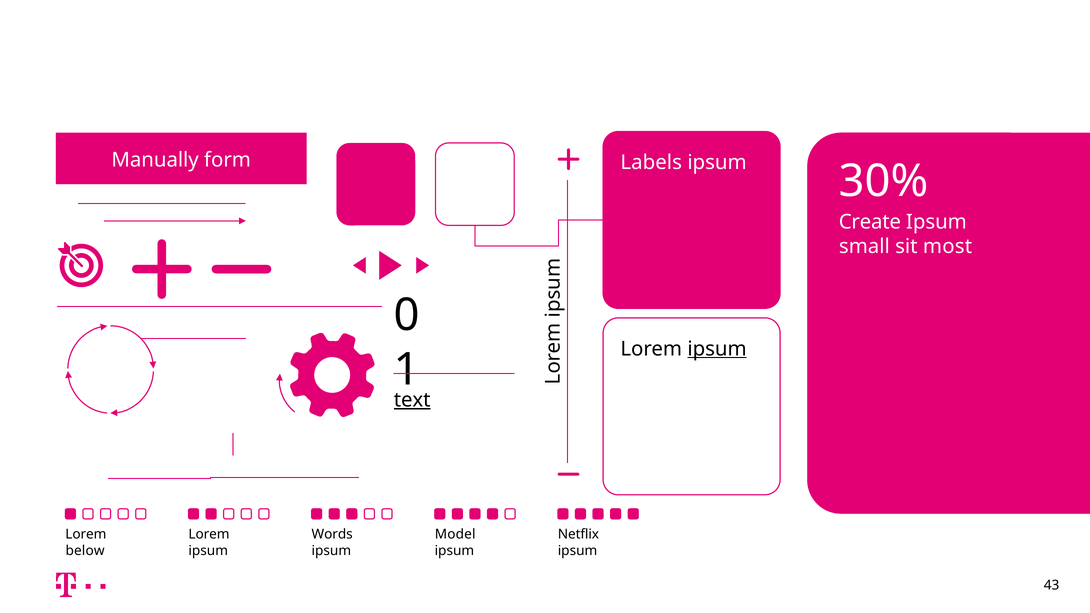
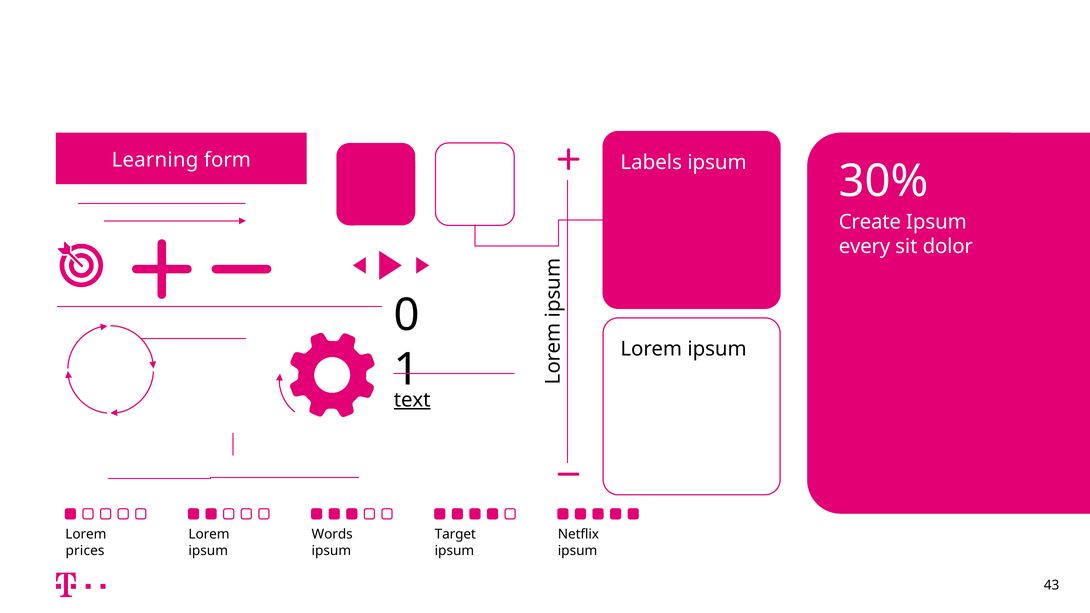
Manually: Manually -> Learning
small: small -> every
most: most -> dolor
ipsum at (717, 349) underline: present -> none
Model: Model -> Target
below: below -> prices
